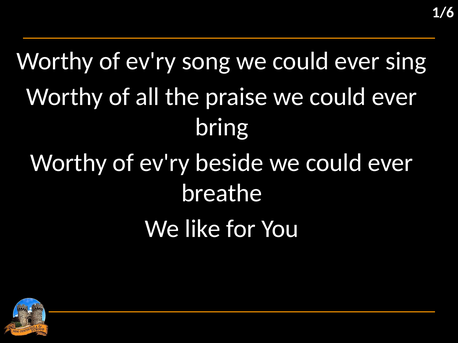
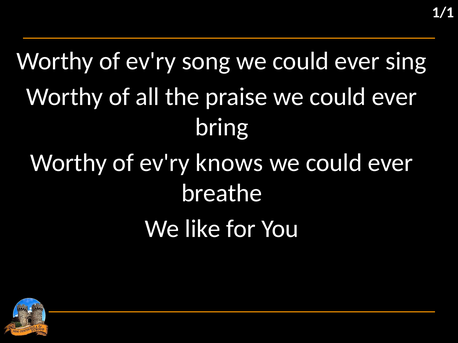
1/6: 1/6 -> 1/1
beside: beside -> knows
